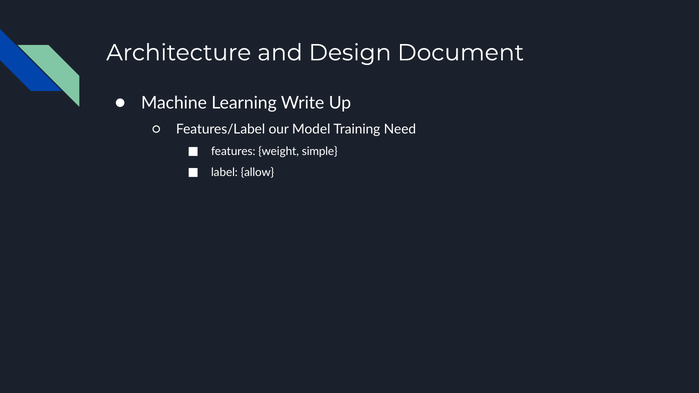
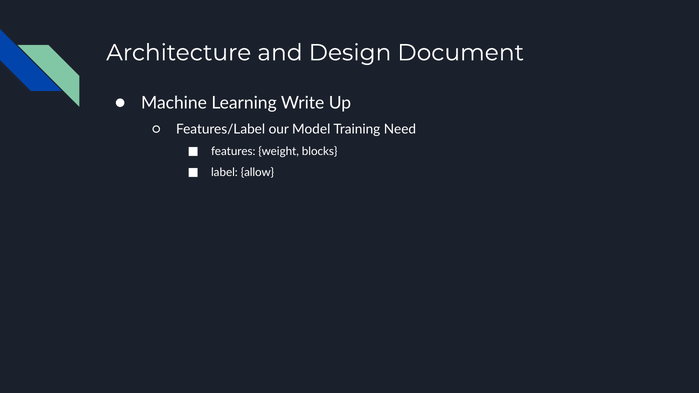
simple: simple -> blocks
